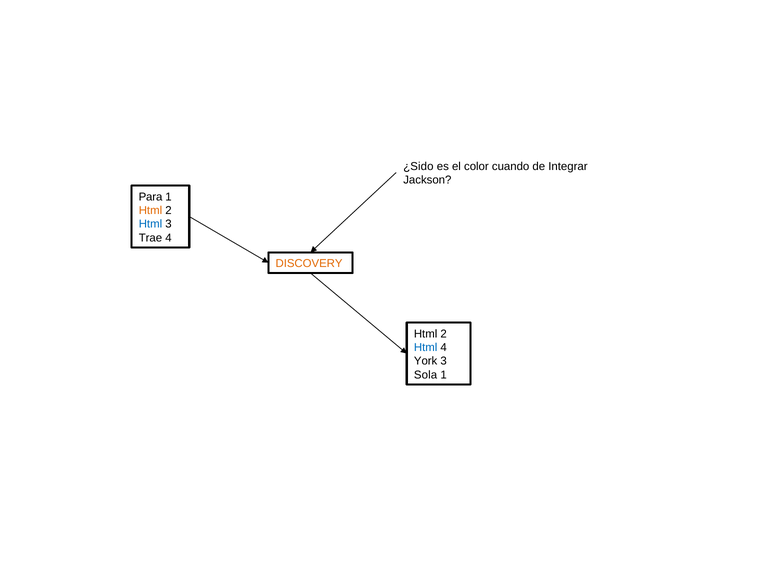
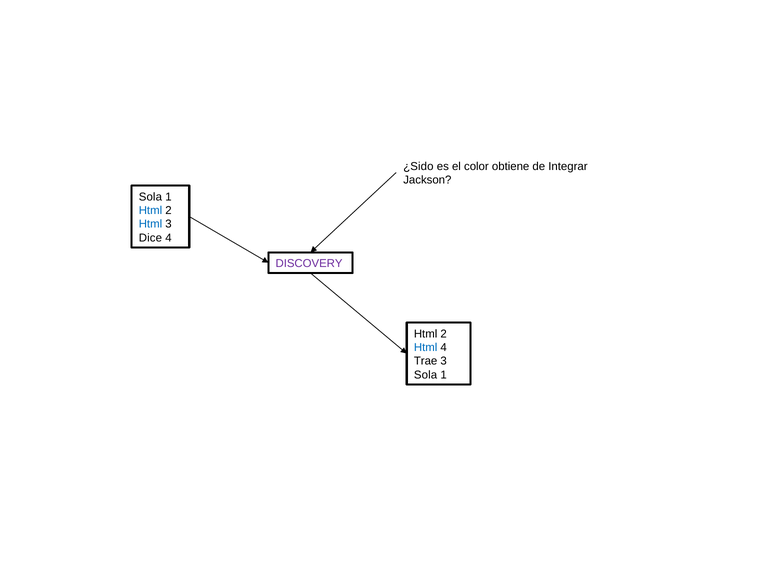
cuando: cuando -> obtiene
Para at (151, 197): Para -> Sola
Html at (150, 210) colour: orange -> blue
Trae: Trae -> Dice
DISCOVERY colour: orange -> purple
York: York -> Trae
